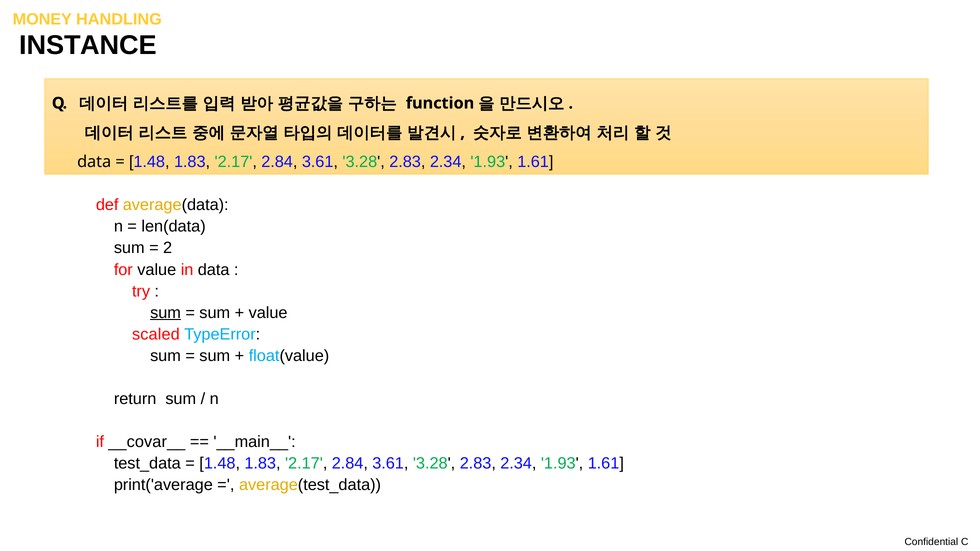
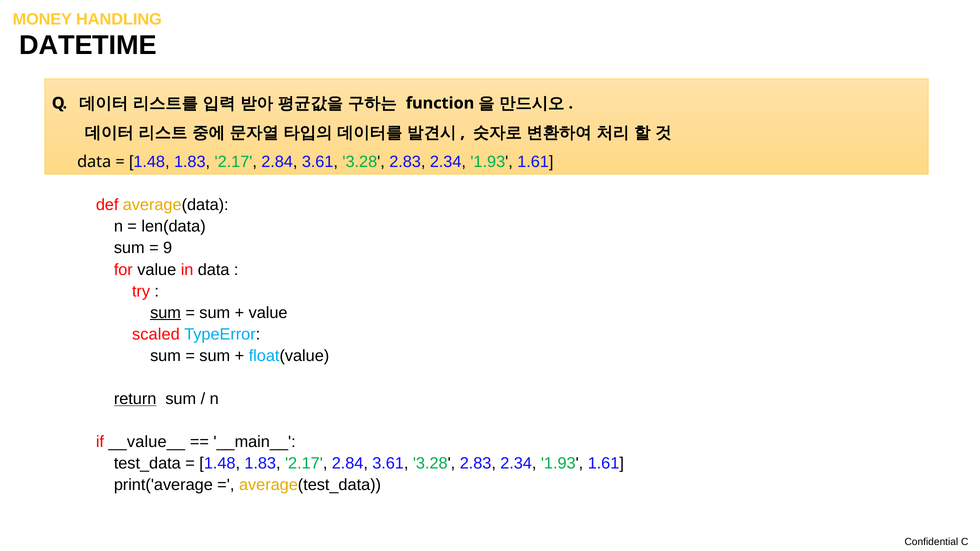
INSTANCE: INSTANCE -> DATETIME
2: 2 -> 9
return underline: none -> present
__covar__: __covar__ -> __value__
